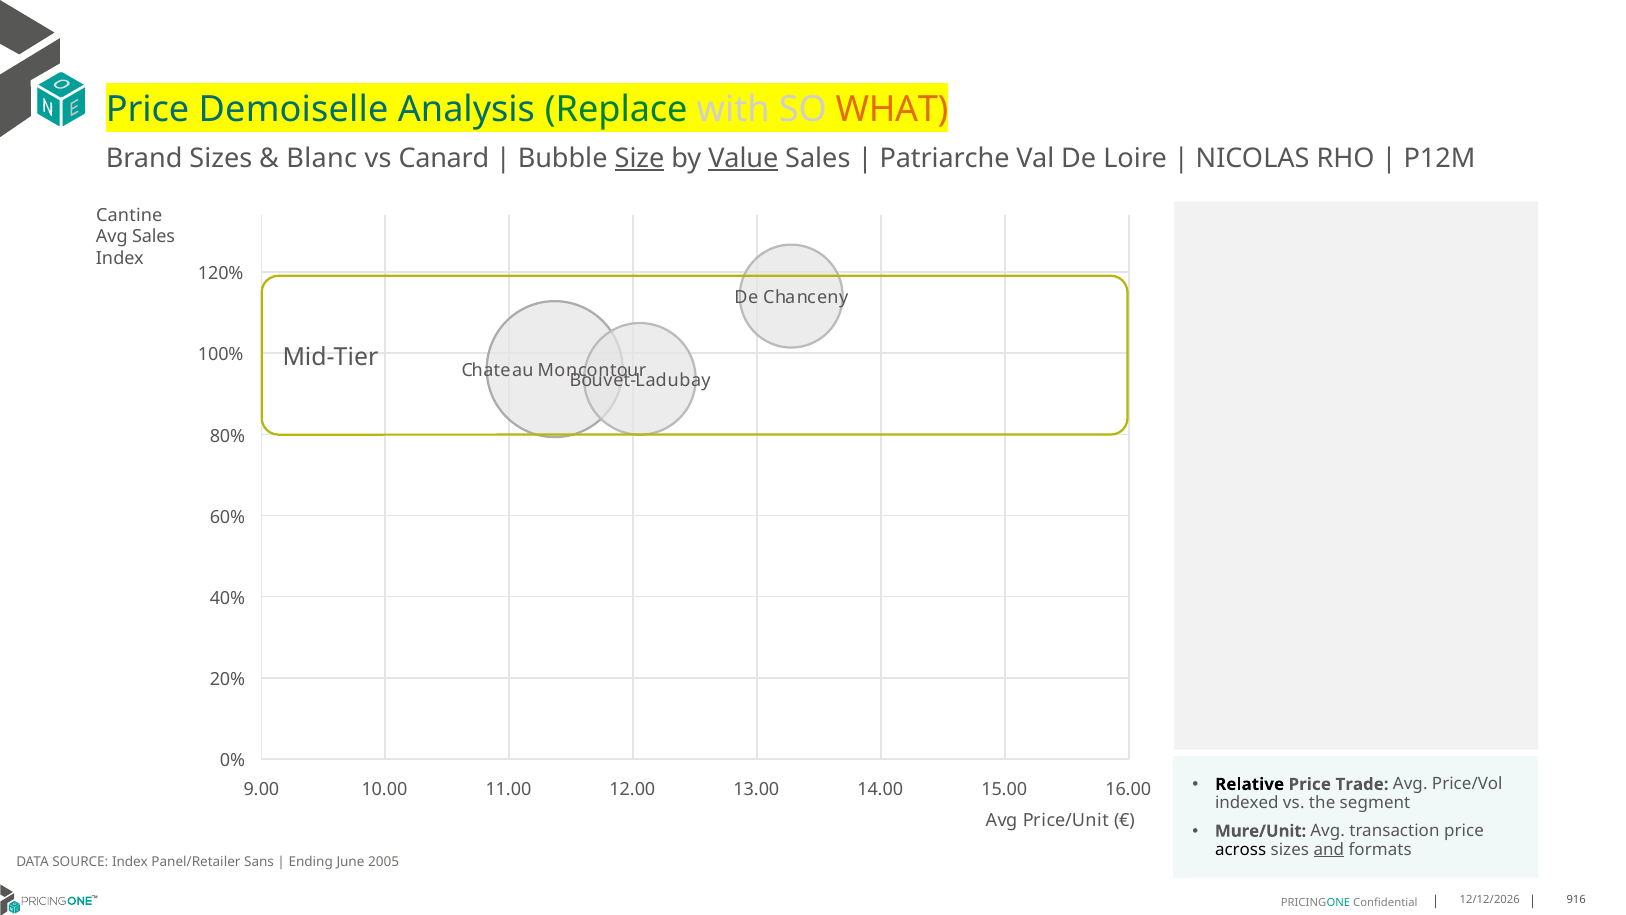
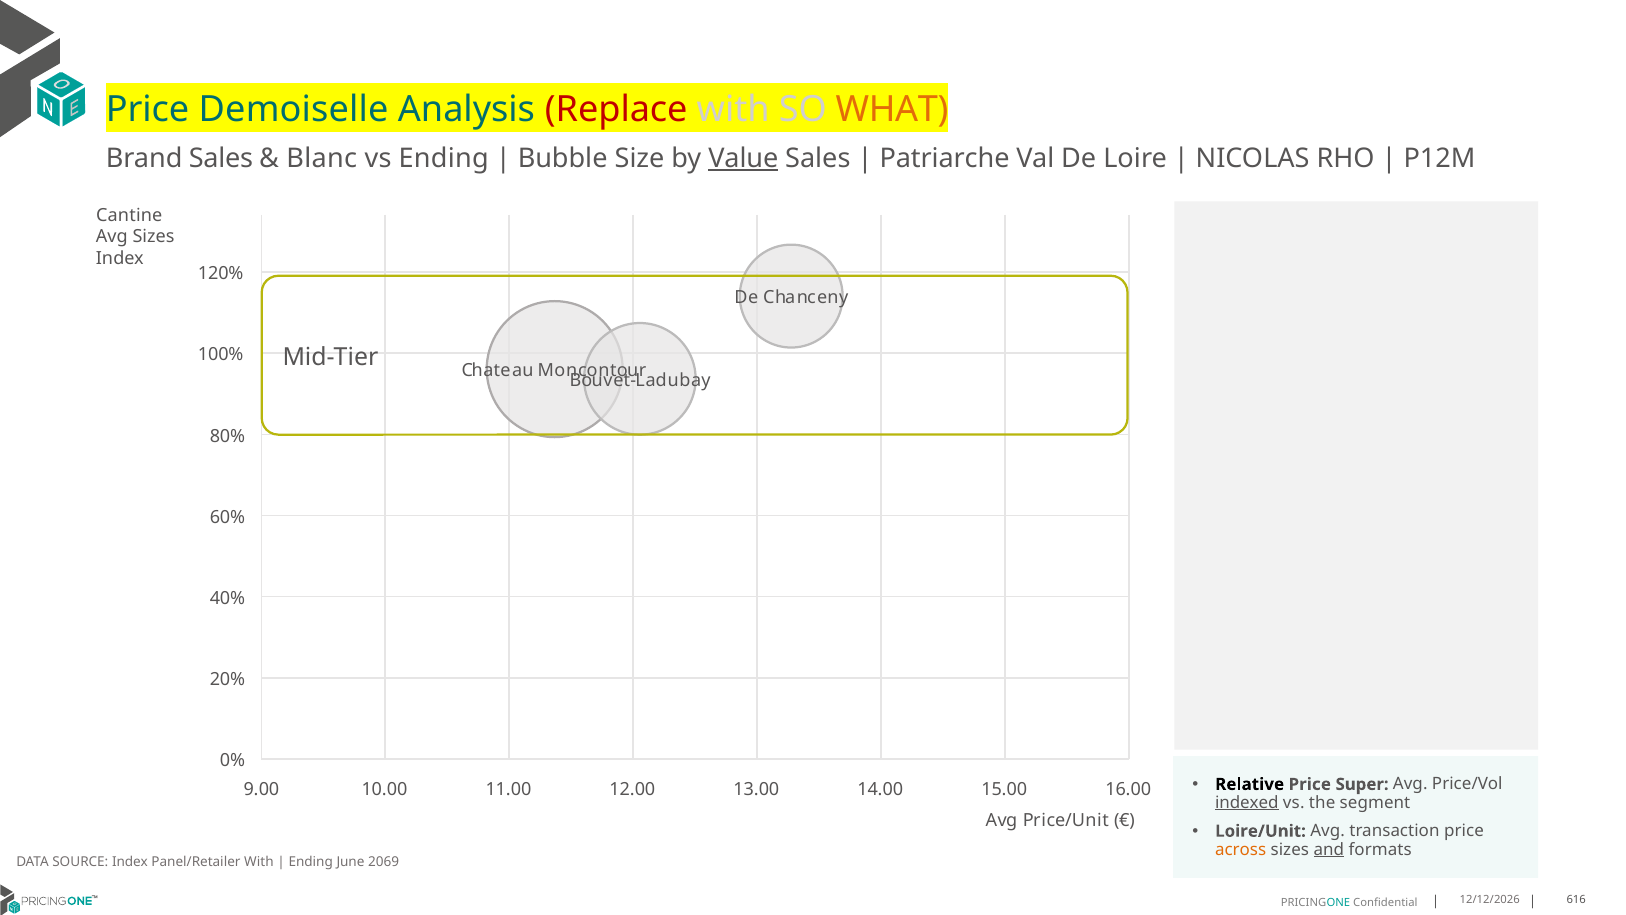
Replace colour: green -> red
Brand Sizes: Sizes -> Sales
vs Canard: Canard -> Ending
Size underline: present -> none
Avg Sales: Sales -> Sizes
Trade: Trade -> Super
indexed underline: none -> present
Mure/Unit: Mure/Unit -> Loire/Unit
across colour: black -> orange
Panel/Retailer Sans: Sans -> With
2005: 2005 -> 2069
916: 916 -> 616
